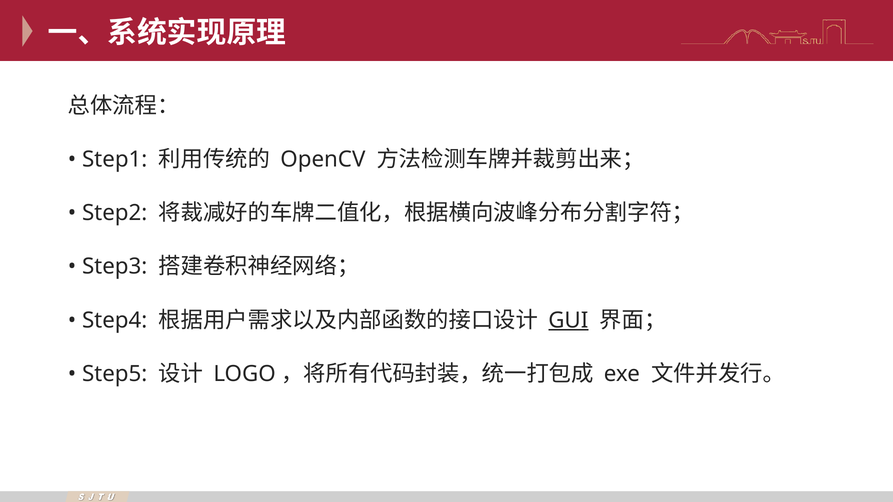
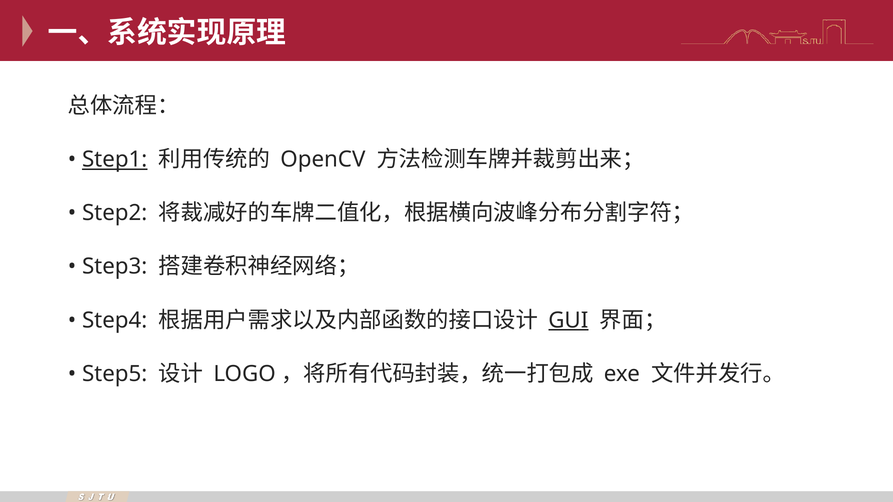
Step1 underline: none -> present
